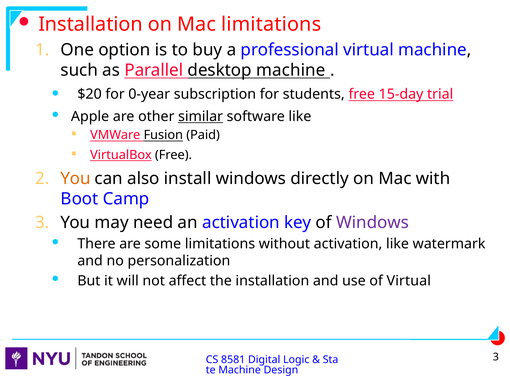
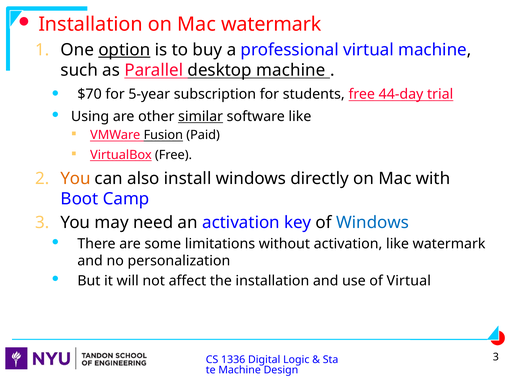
Mac limitations: limitations -> watermark
option underline: none -> present
$20: $20 -> $70
0-year: 0-year -> 5-year
15-day: 15-day -> 44-day
Apple: Apple -> Using
Windows at (372, 223) colour: purple -> blue
8581: 8581 -> 1336
